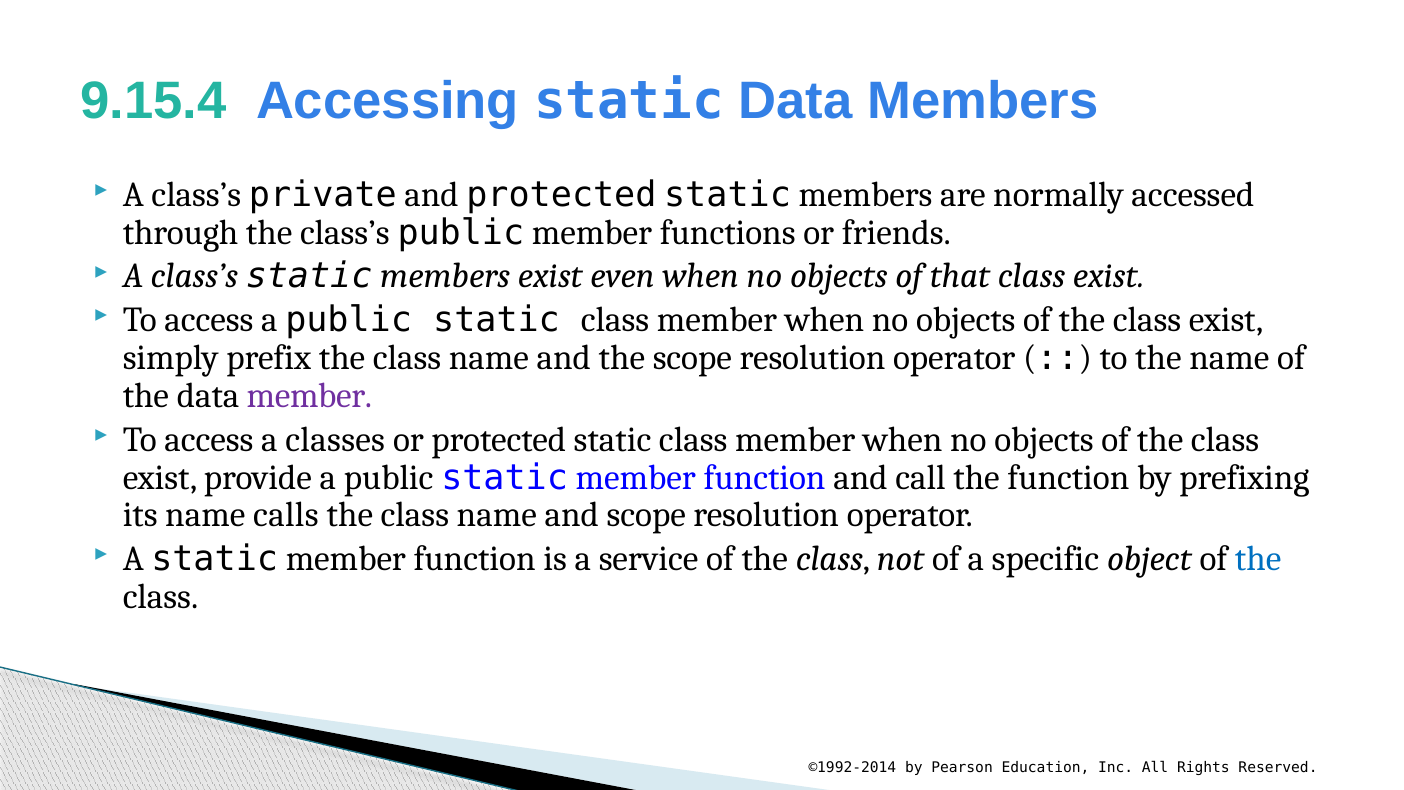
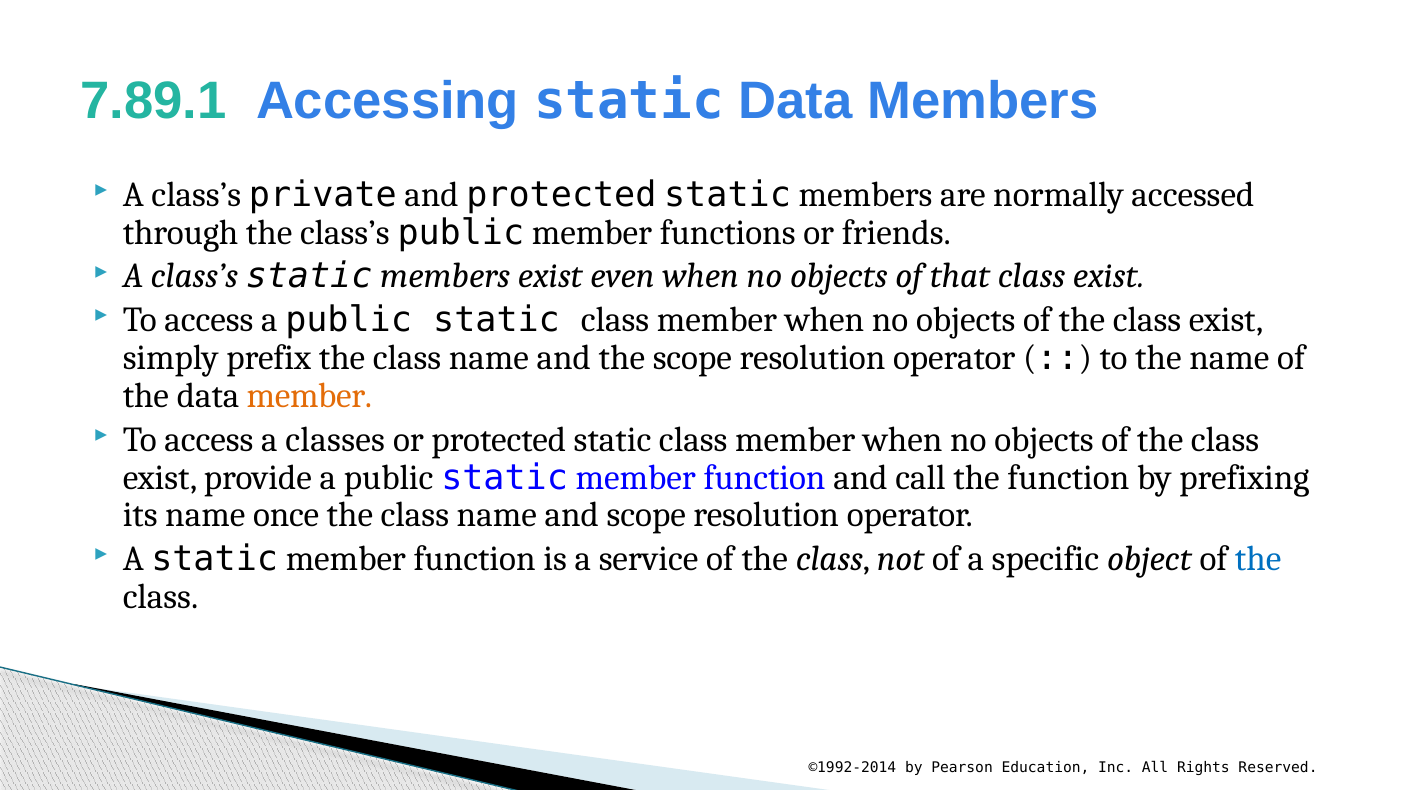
9.15.4: 9.15.4 -> 7.89.1
member at (309, 396) colour: purple -> orange
calls: calls -> once
